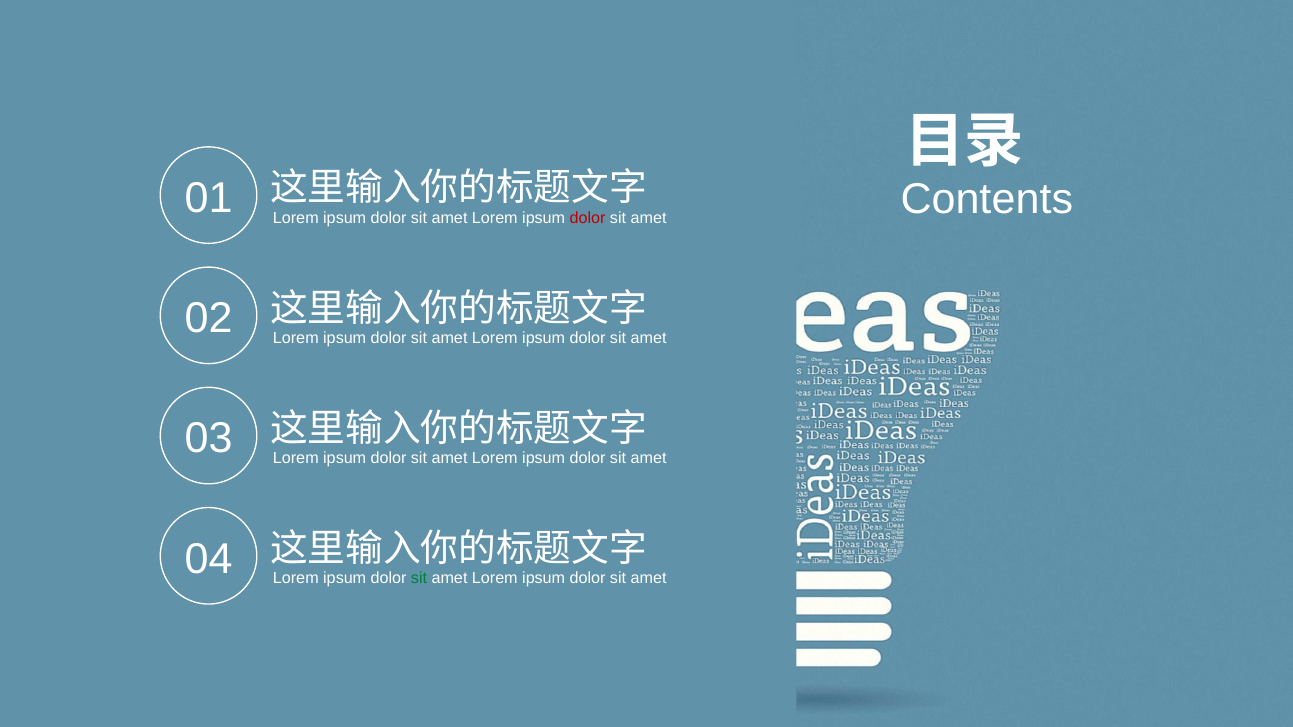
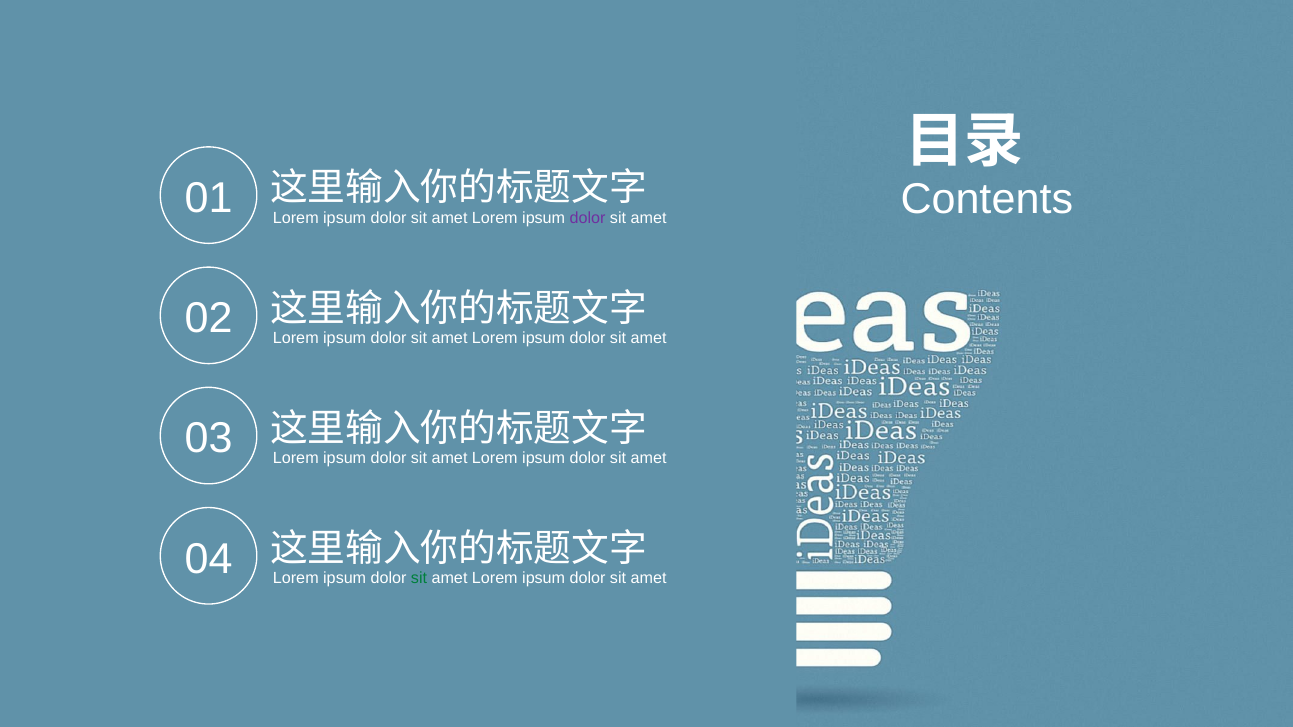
dolor at (588, 218) colour: red -> purple
